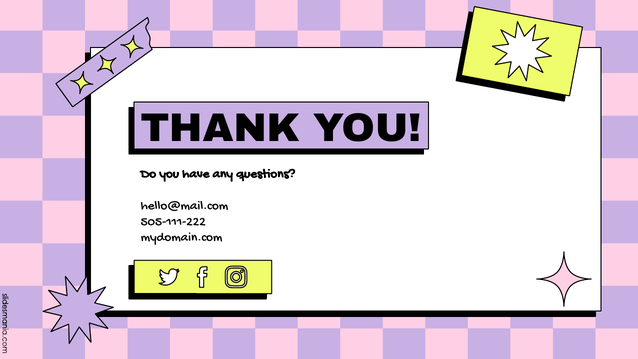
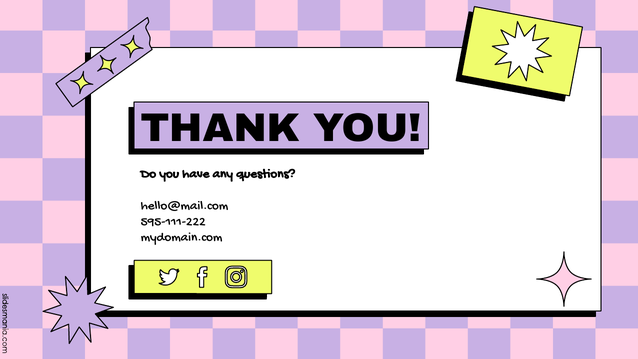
505-111-222: 505-111-222 -> 595-111-222
